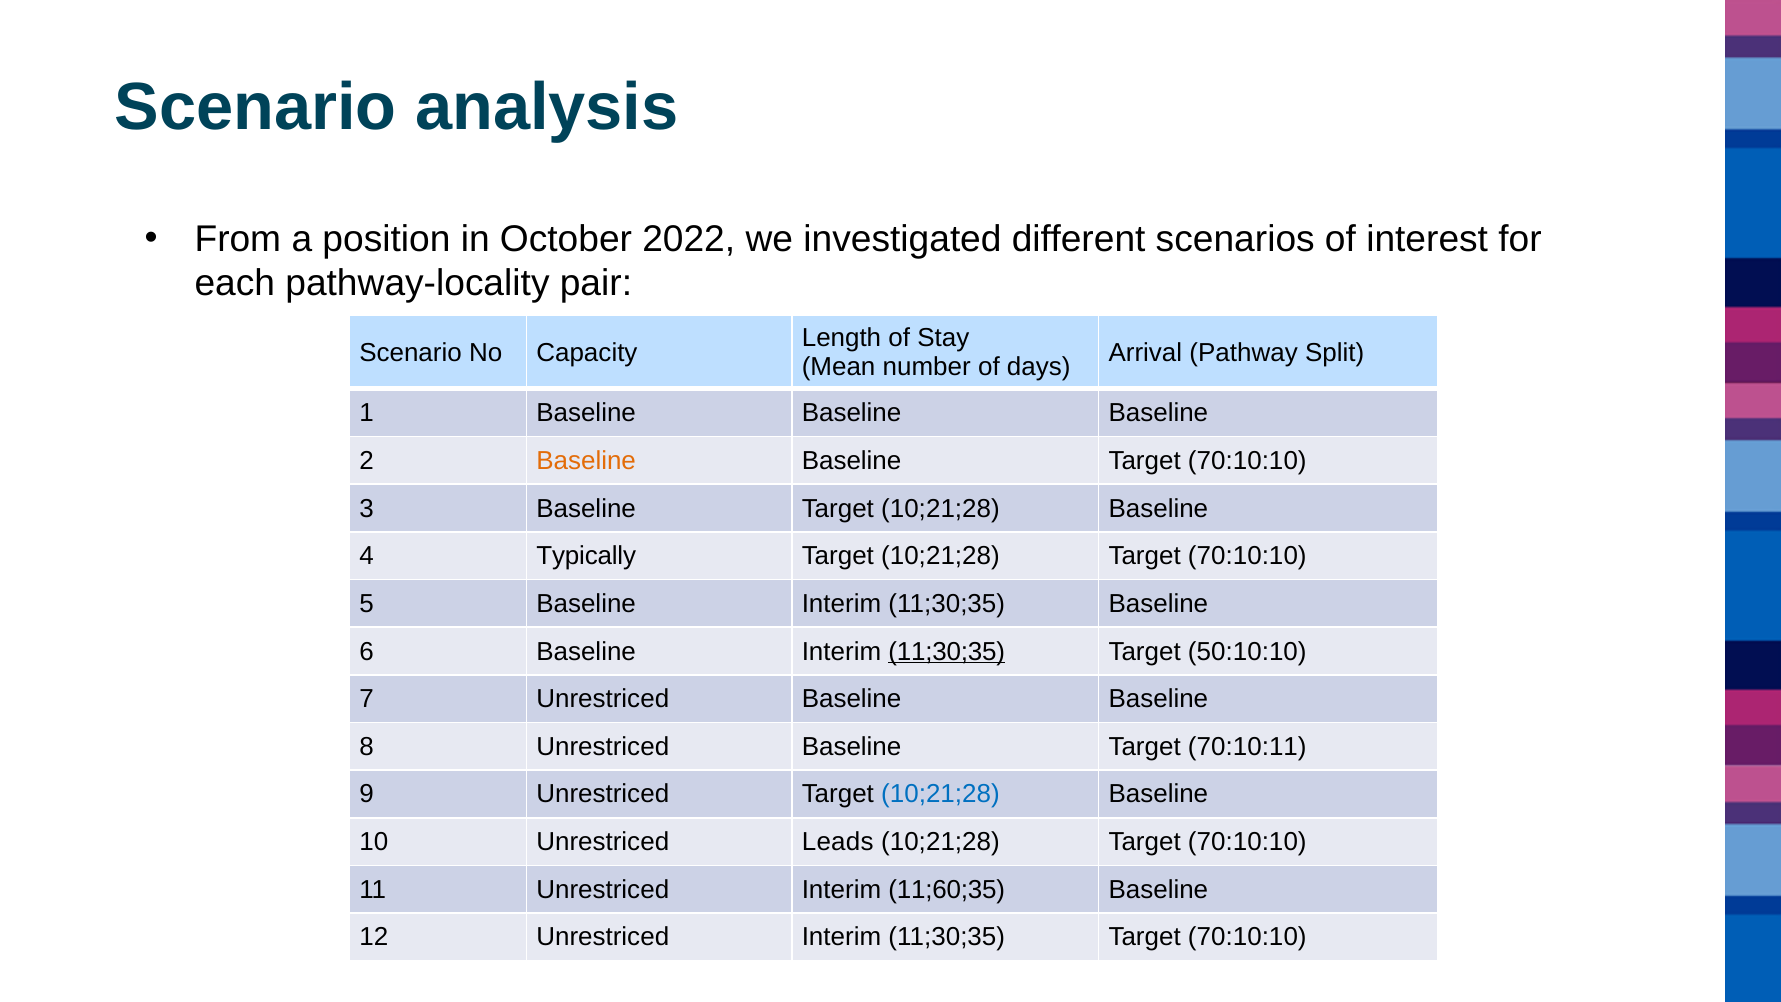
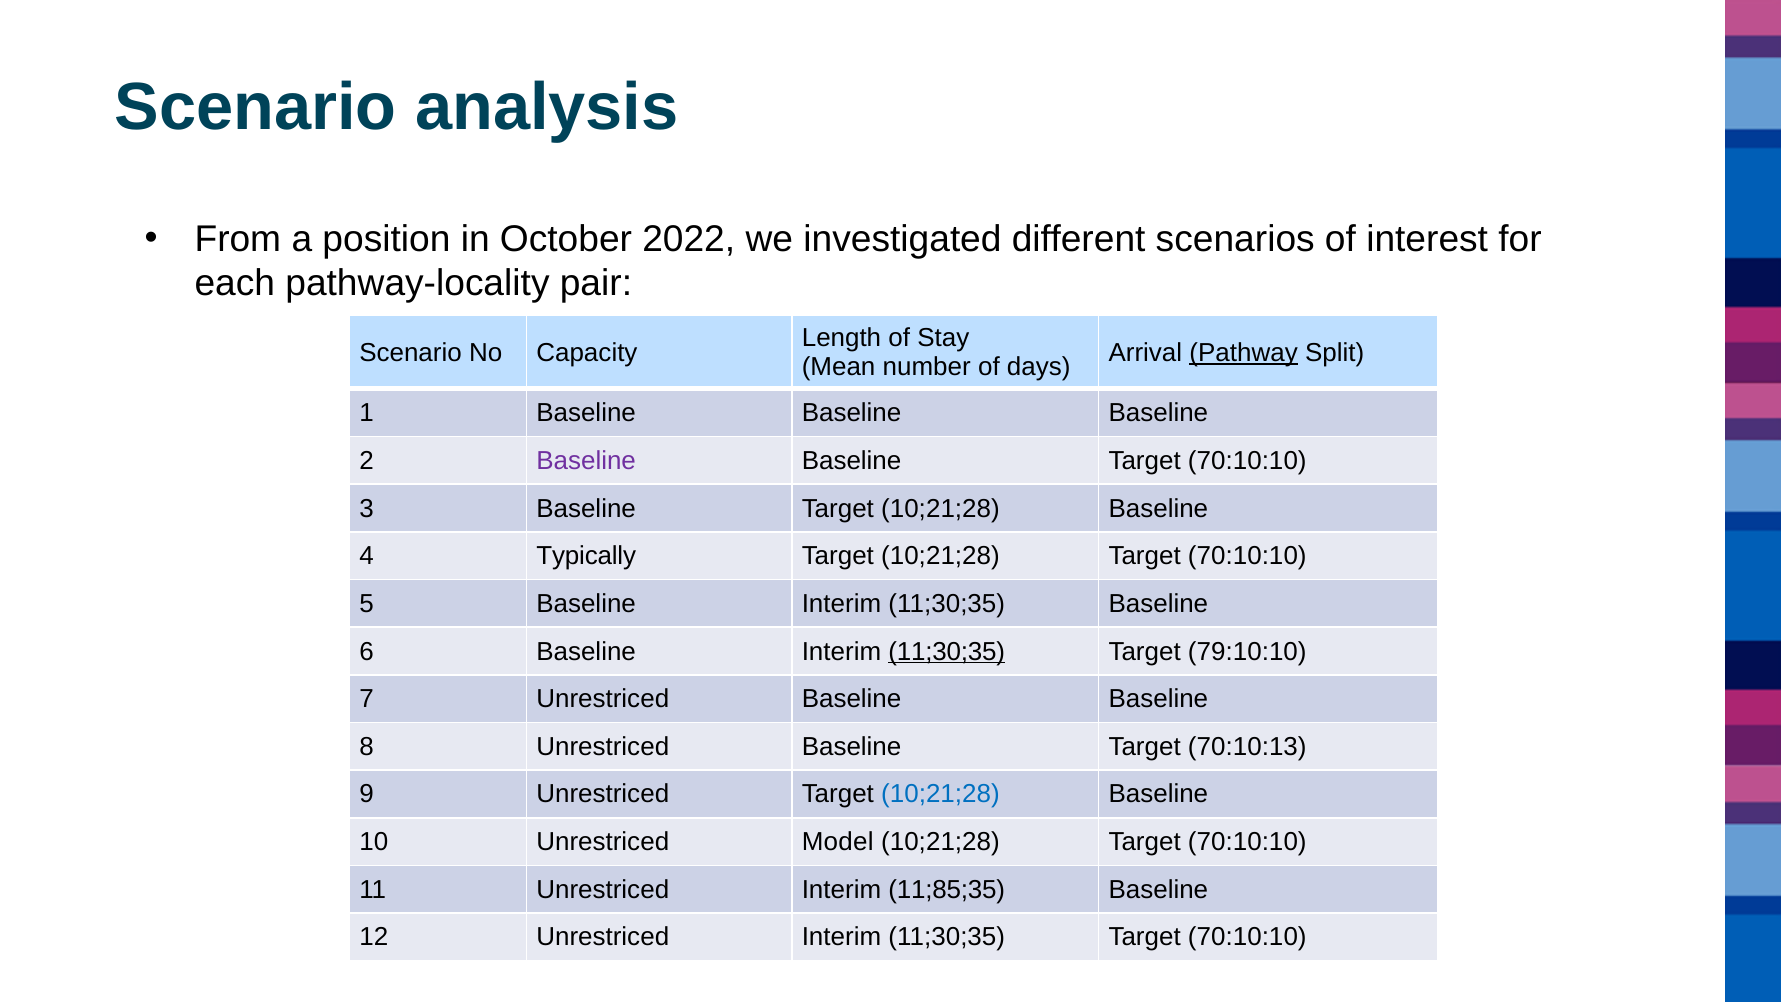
Pathway underline: none -> present
Baseline at (586, 461) colour: orange -> purple
50:10:10: 50:10:10 -> 79:10:10
70:10:11: 70:10:11 -> 70:10:13
Leads: Leads -> Model
11;60;35: 11;60;35 -> 11;85;35
